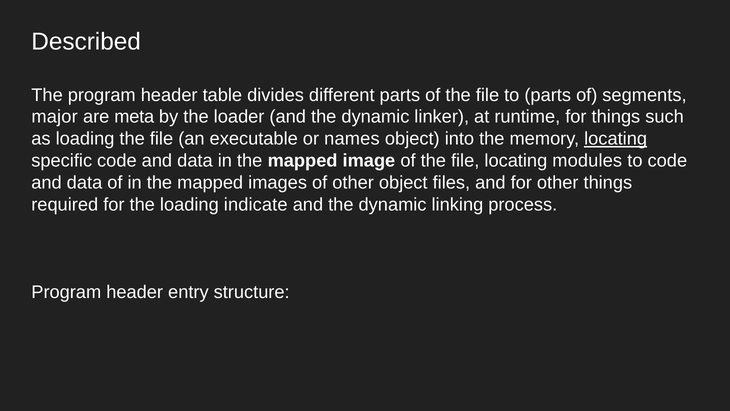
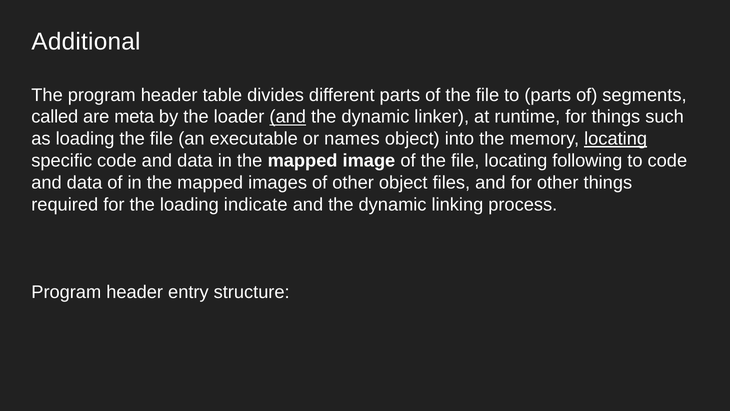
Described: Described -> Additional
major: major -> called
and at (288, 117) underline: none -> present
modules: modules -> following
